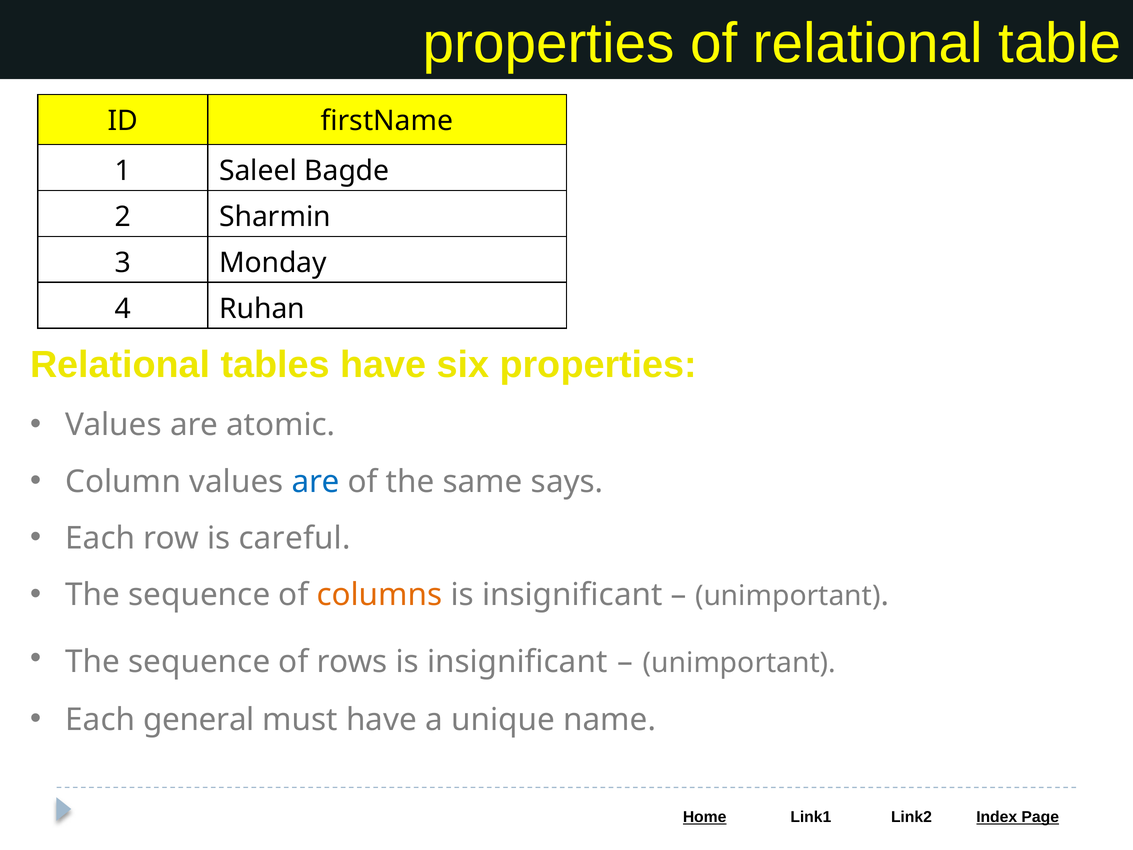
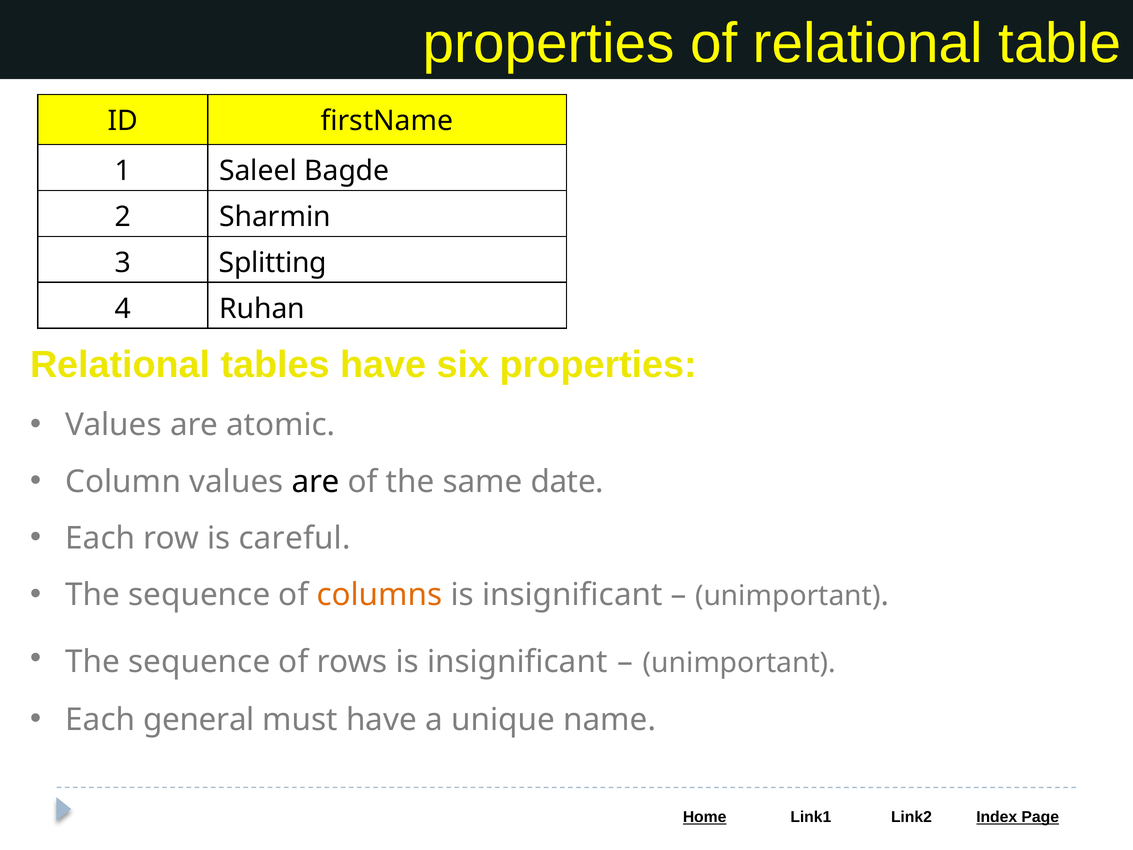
Monday: Monday -> Splitting
are at (316, 481) colour: blue -> black
says: says -> date
